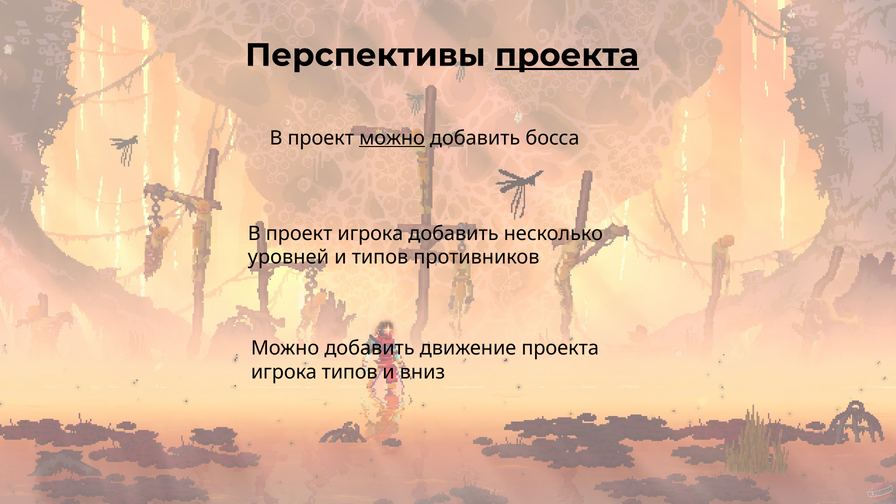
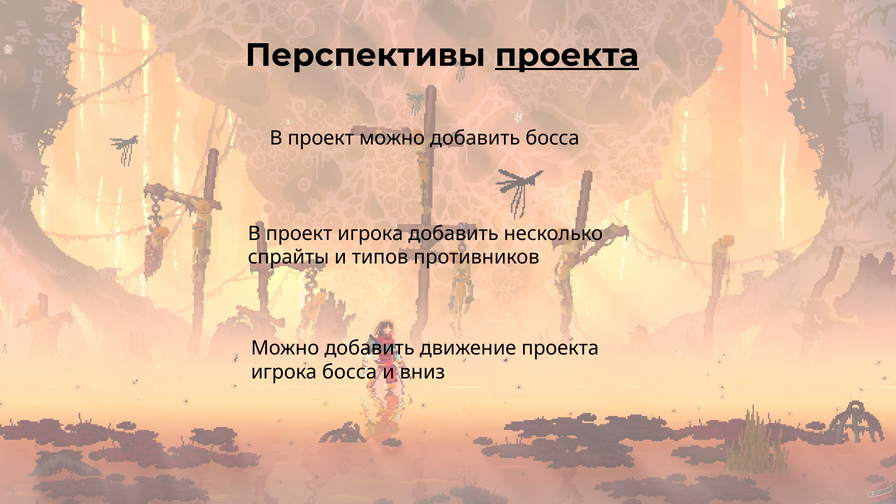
можно at (392, 138) underline: present -> none
уровней: уровней -> спрайты
игрока типов: типов -> босса
